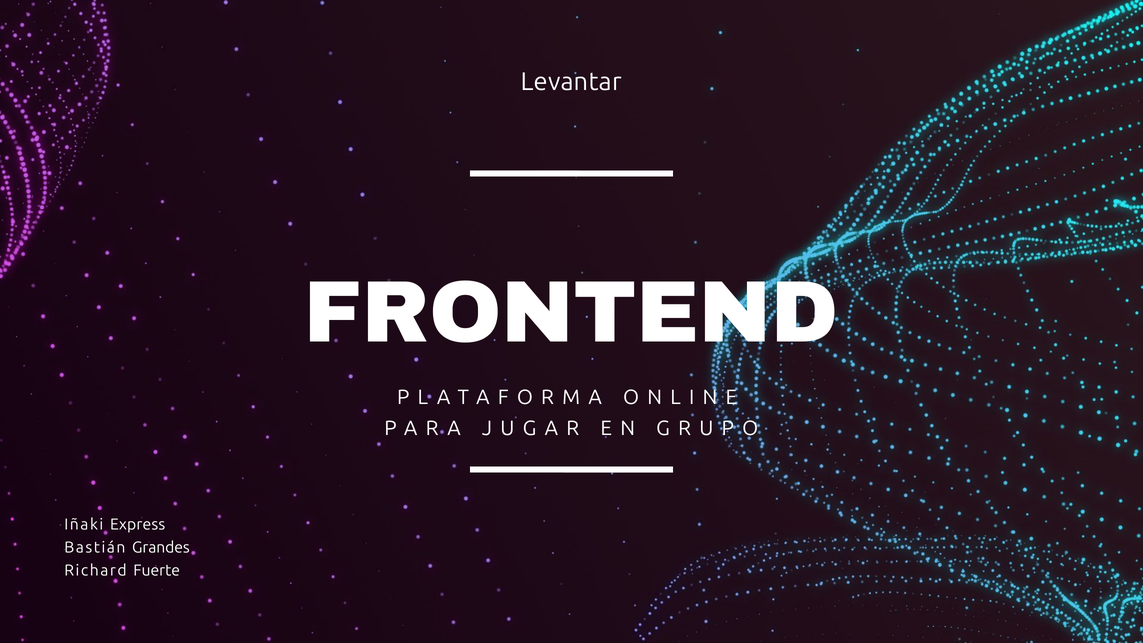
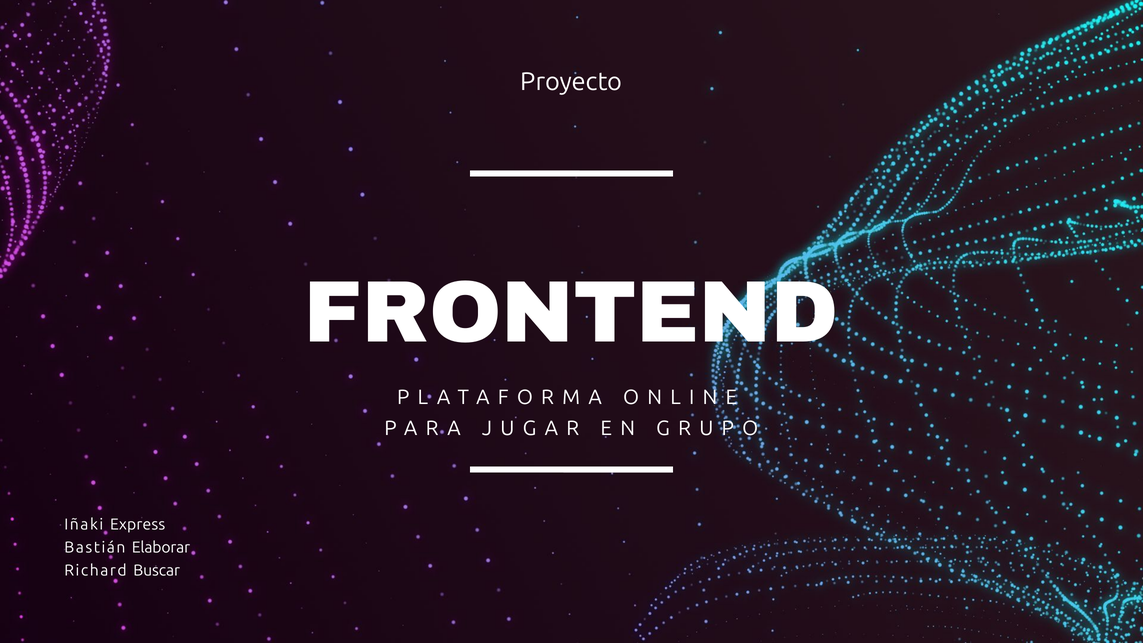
Levantar: Levantar -> Proyecto
Grandes: Grandes -> Elaborar
Fuerte: Fuerte -> Buscar
